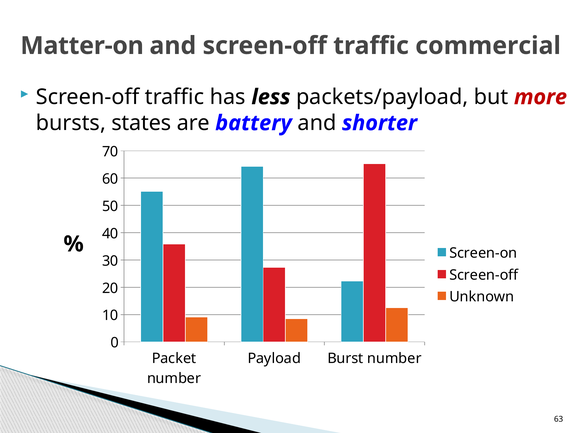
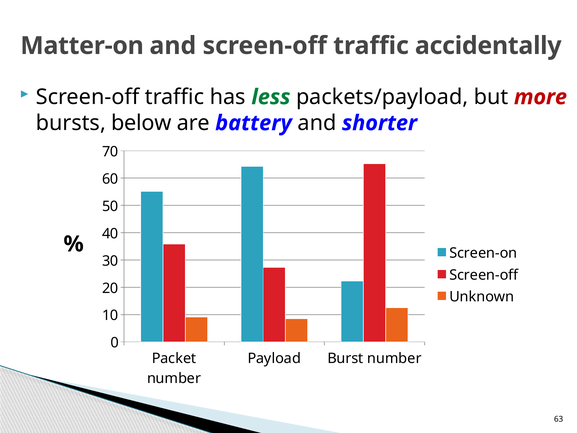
commercial: commercial -> accidentally
less colour: black -> green
states: states -> below
